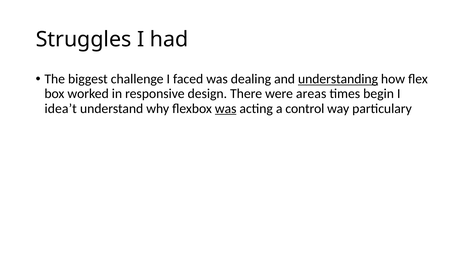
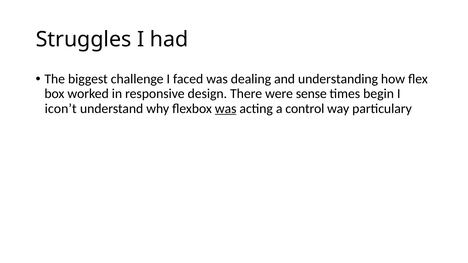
understanding underline: present -> none
areas: areas -> sense
idea’t: idea’t -> icon’t
